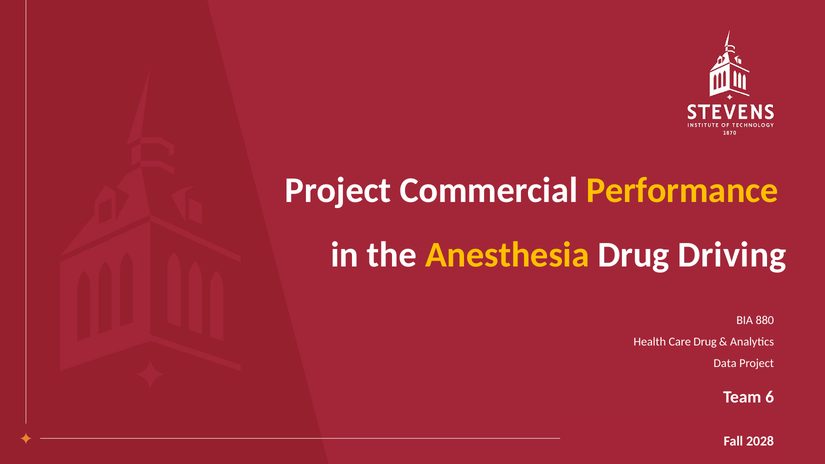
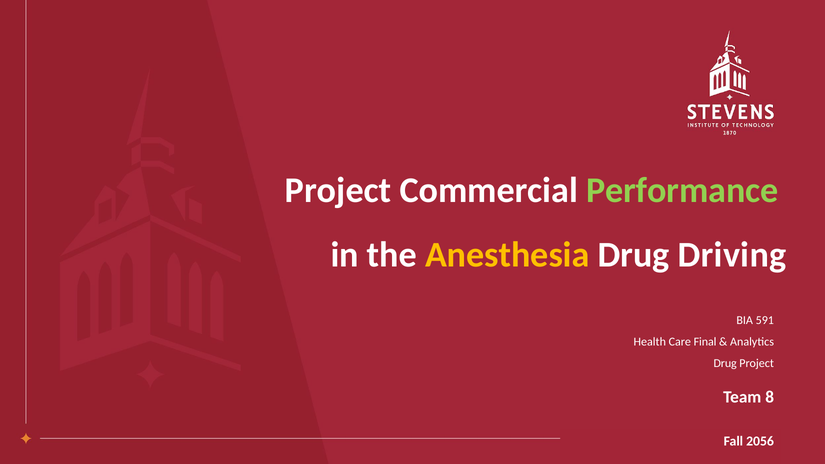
Performance colour: yellow -> light green
880: 880 -> 591
Care Drug: Drug -> Final
Data at (725, 363): Data -> Drug
6: 6 -> 8
2028: 2028 -> 2056
